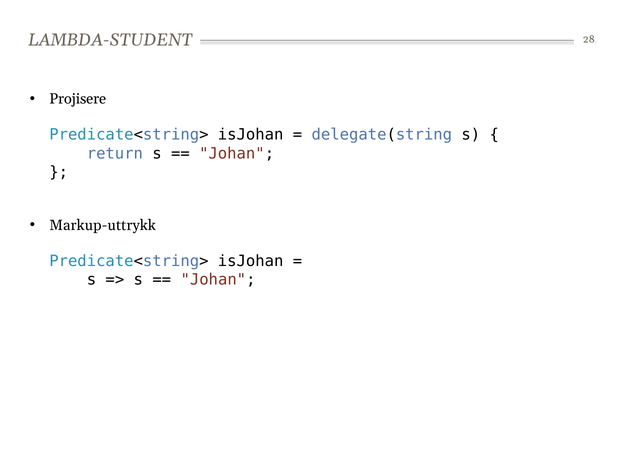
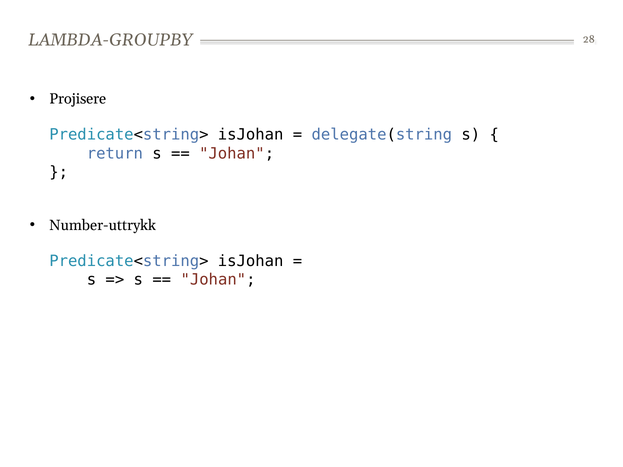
LAMBDA-STUDENT: LAMBDA-STUDENT -> LAMBDA-GROUPBY
Markup-uttrykk: Markup-uttrykk -> Number-uttrykk
